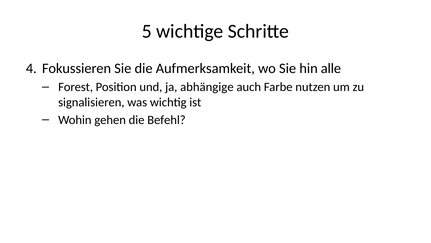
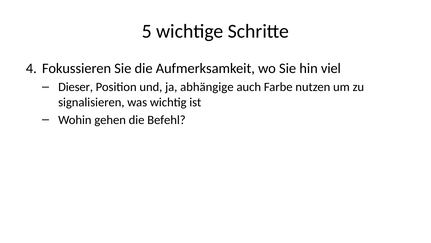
alle: alle -> viel
Forest: Forest -> Dieser
